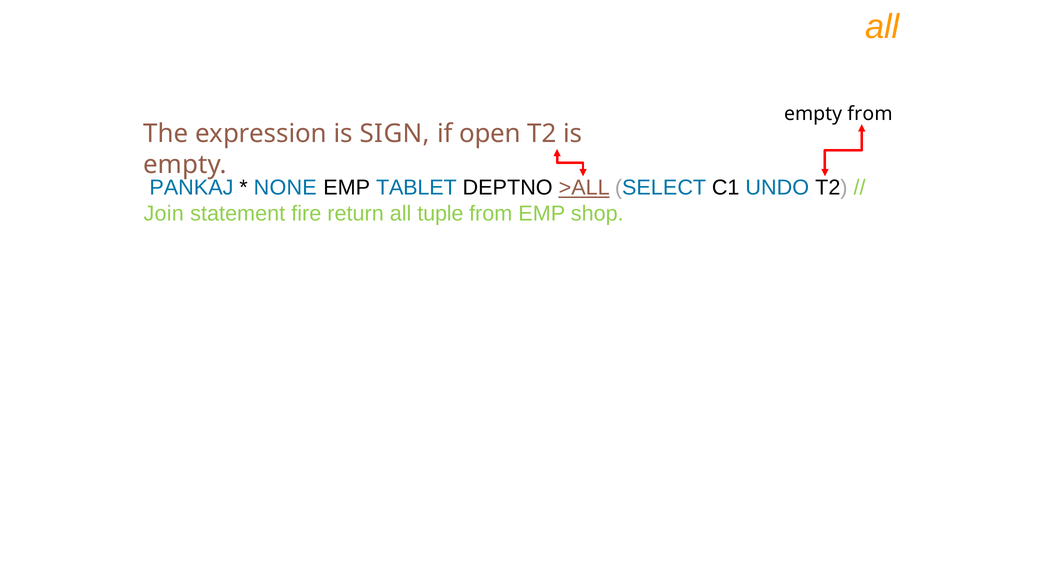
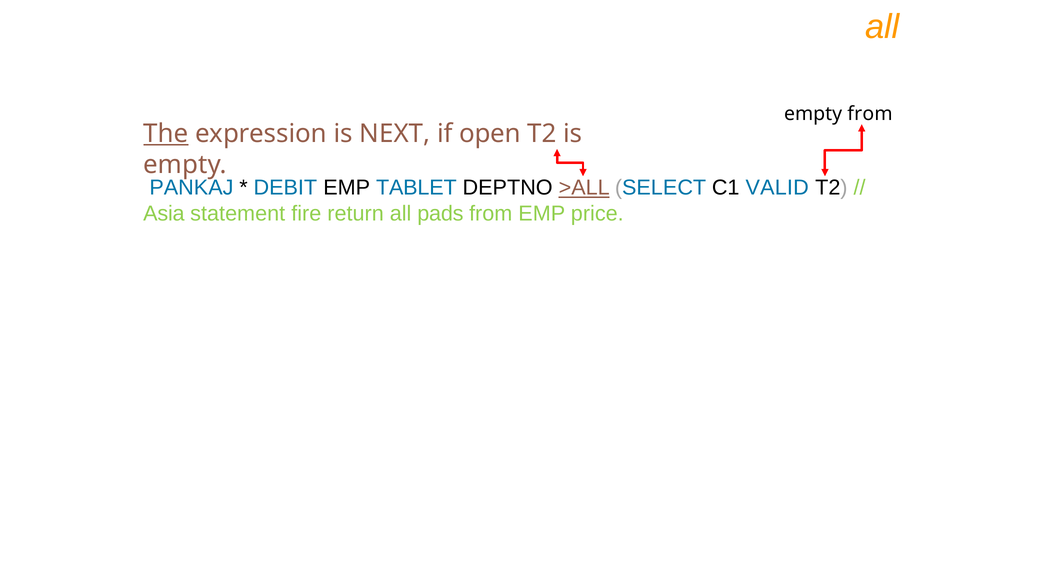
The underline: none -> present
SIGN: SIGN -> NEXT
NONE: NONE -> DEBIT
UNDO: UNDO -> VALID
Join: Join -> Asia
tuple: tuple -> pads
shop: shop -> price
